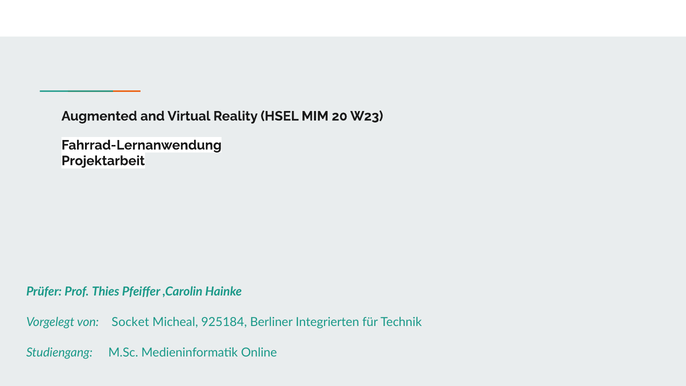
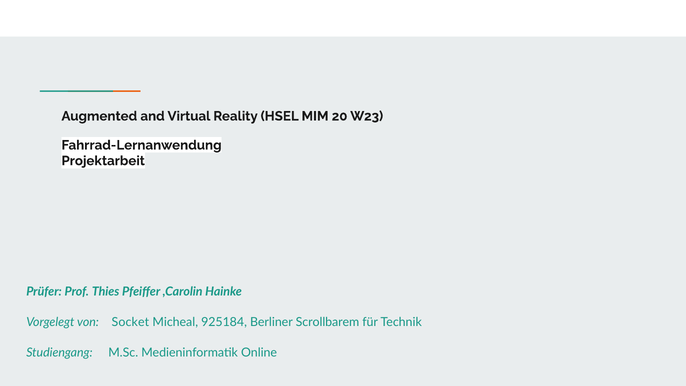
Integrierten: Integrierten -> Scrollbarem
